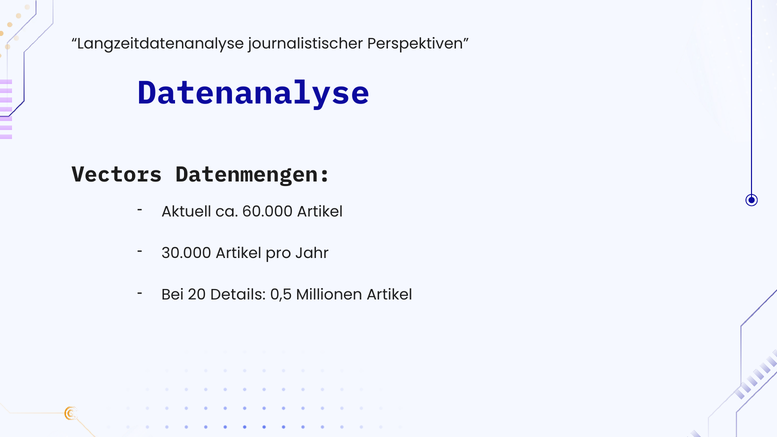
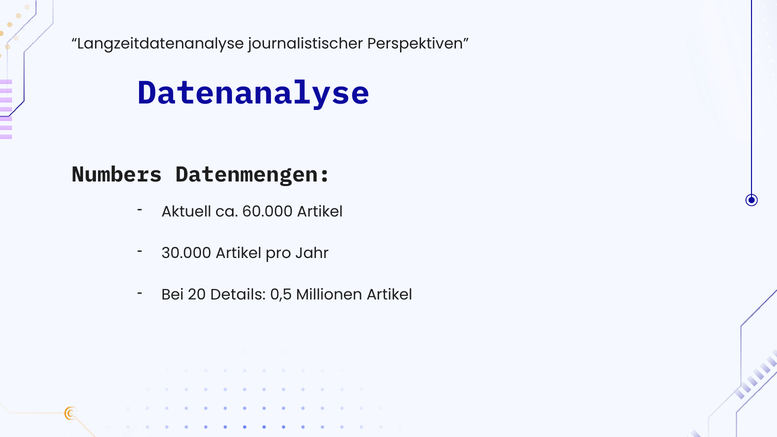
Vectors: Vectors -> Numbers
